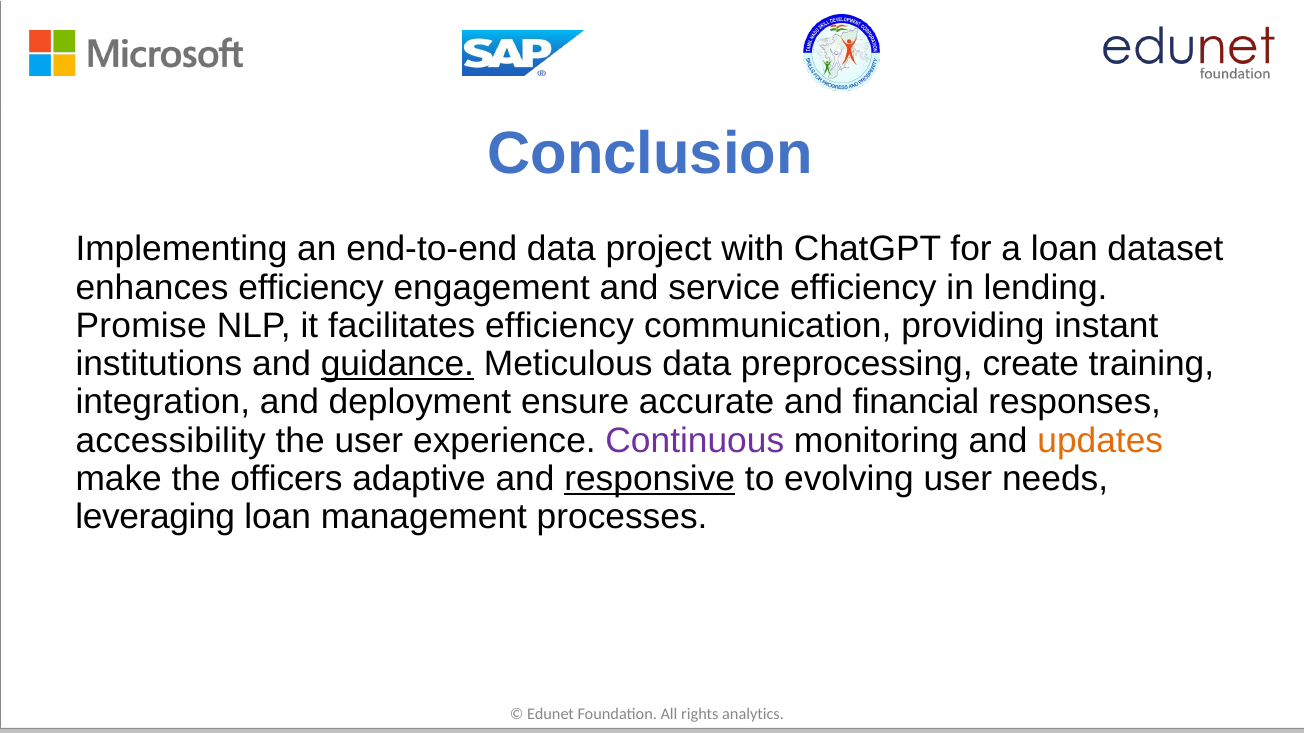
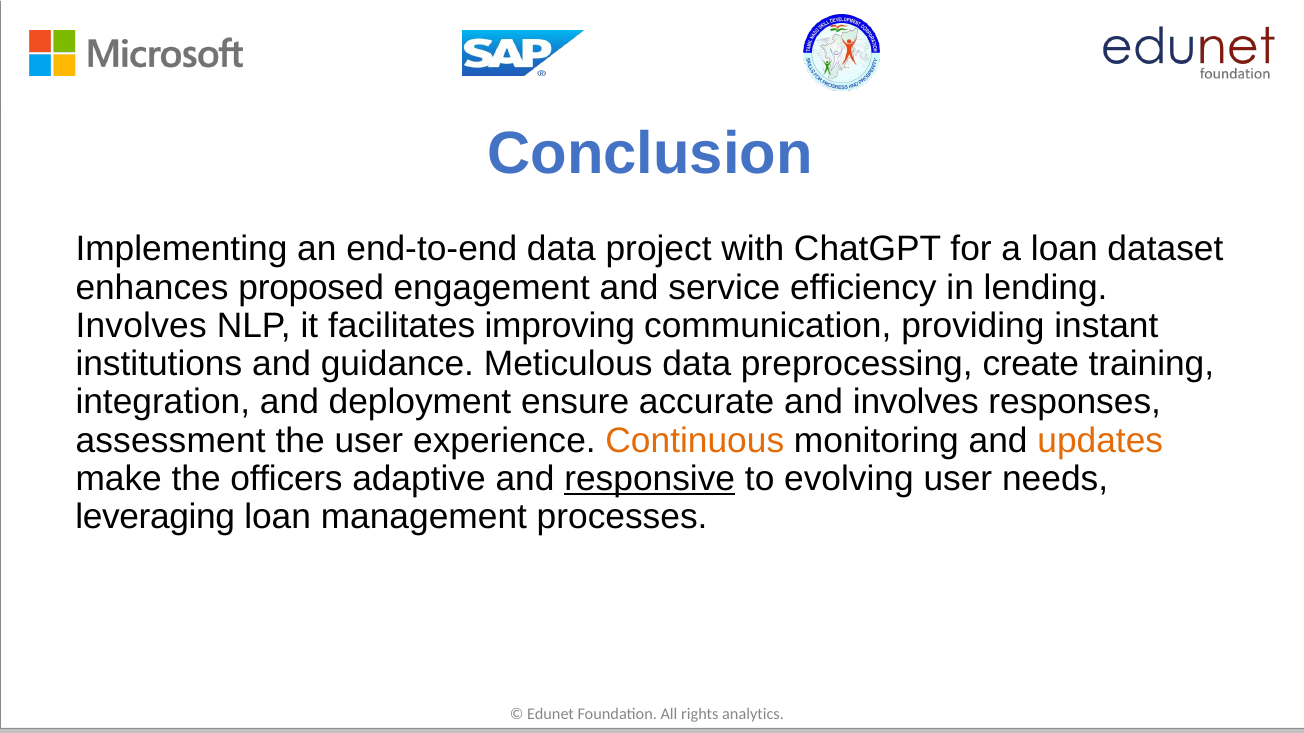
enhances efficiency: efficiency -> proposed
Promise at (141, 326): Promise -> Involves
facilitates efficiency: efficiency -> improving
guidance underline: present -> none
and financial: financial -> involves
accessibility: accessibility -> assessment
Continuous colour: purple -> orange
